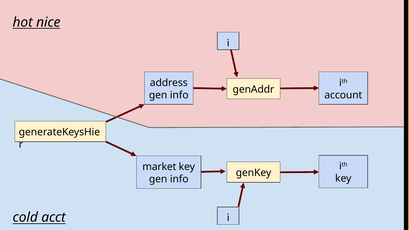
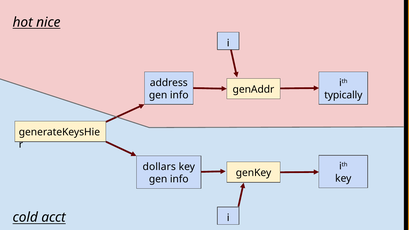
account: account -> typically
market: market -> dollars
